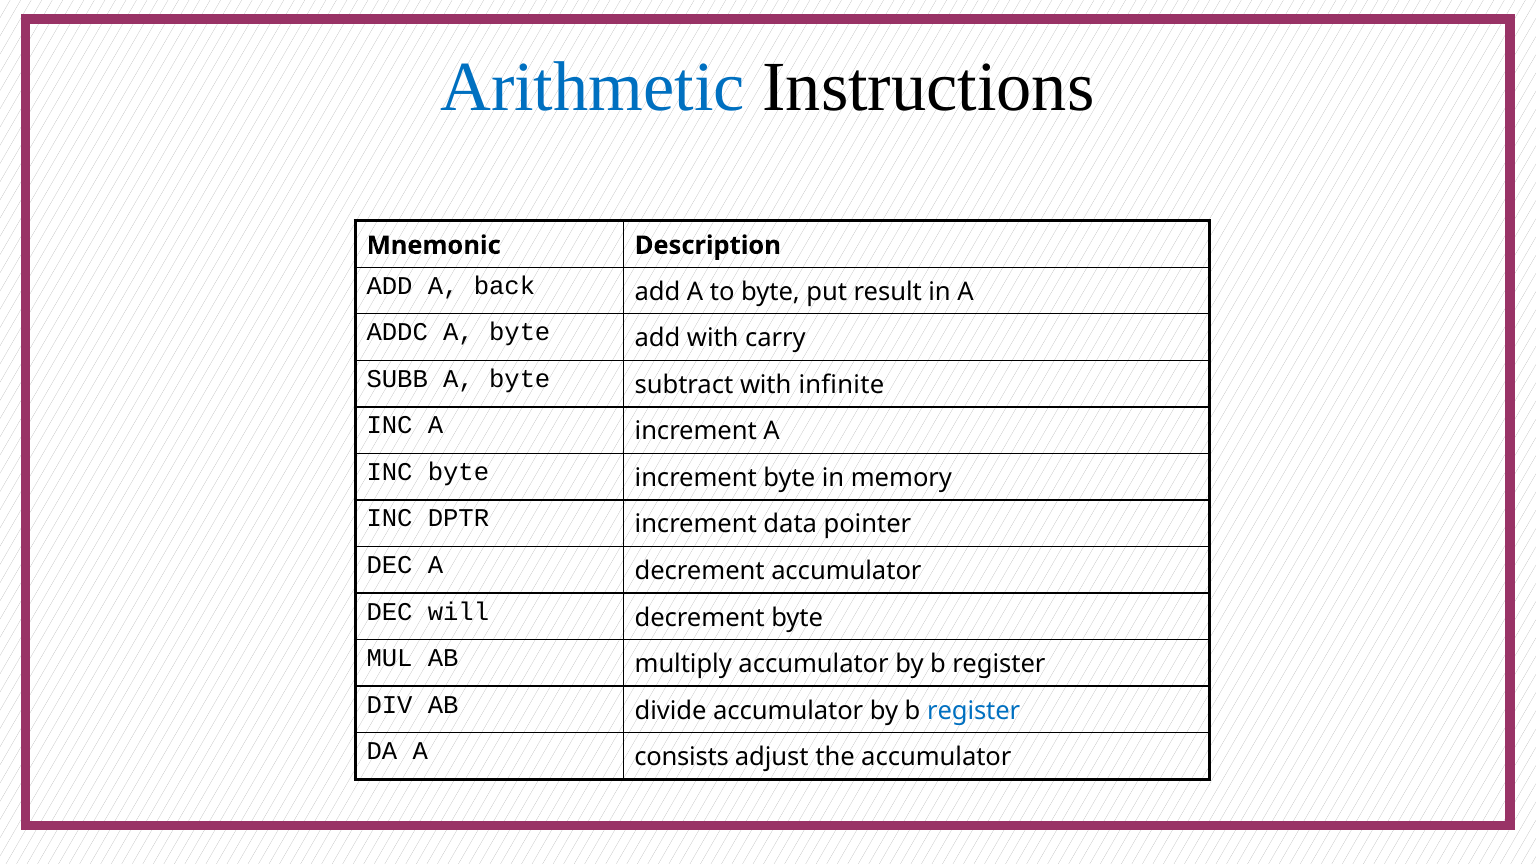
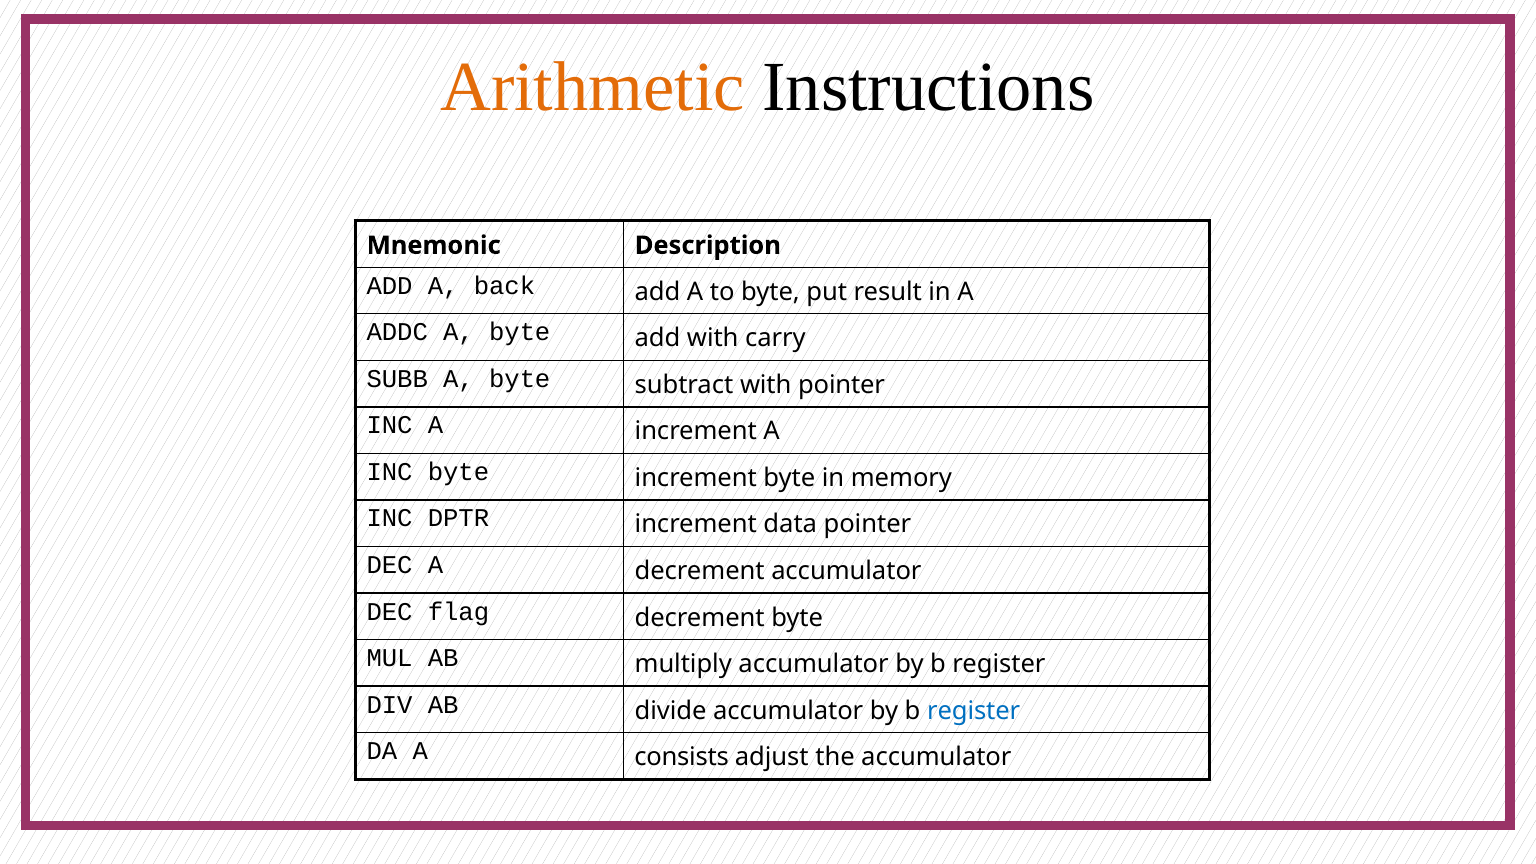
Arithmetic colour: blue -> orange
with infinite: infinite -> pointer
will: will -> flag
